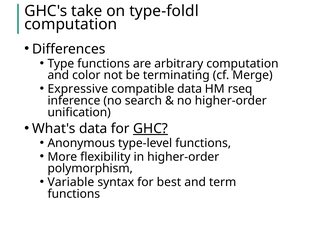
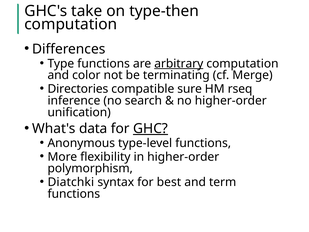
type-foldl: type-foldl -> type-then
arbitrary underline: none -> present
Expressive: Expressive -> Directories
compatible data: data -> sure
Variable: Variable -> Diatchki
